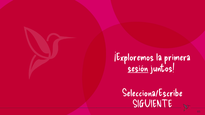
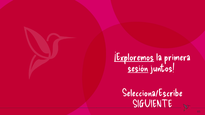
¡Exploremos underline: none -> present
